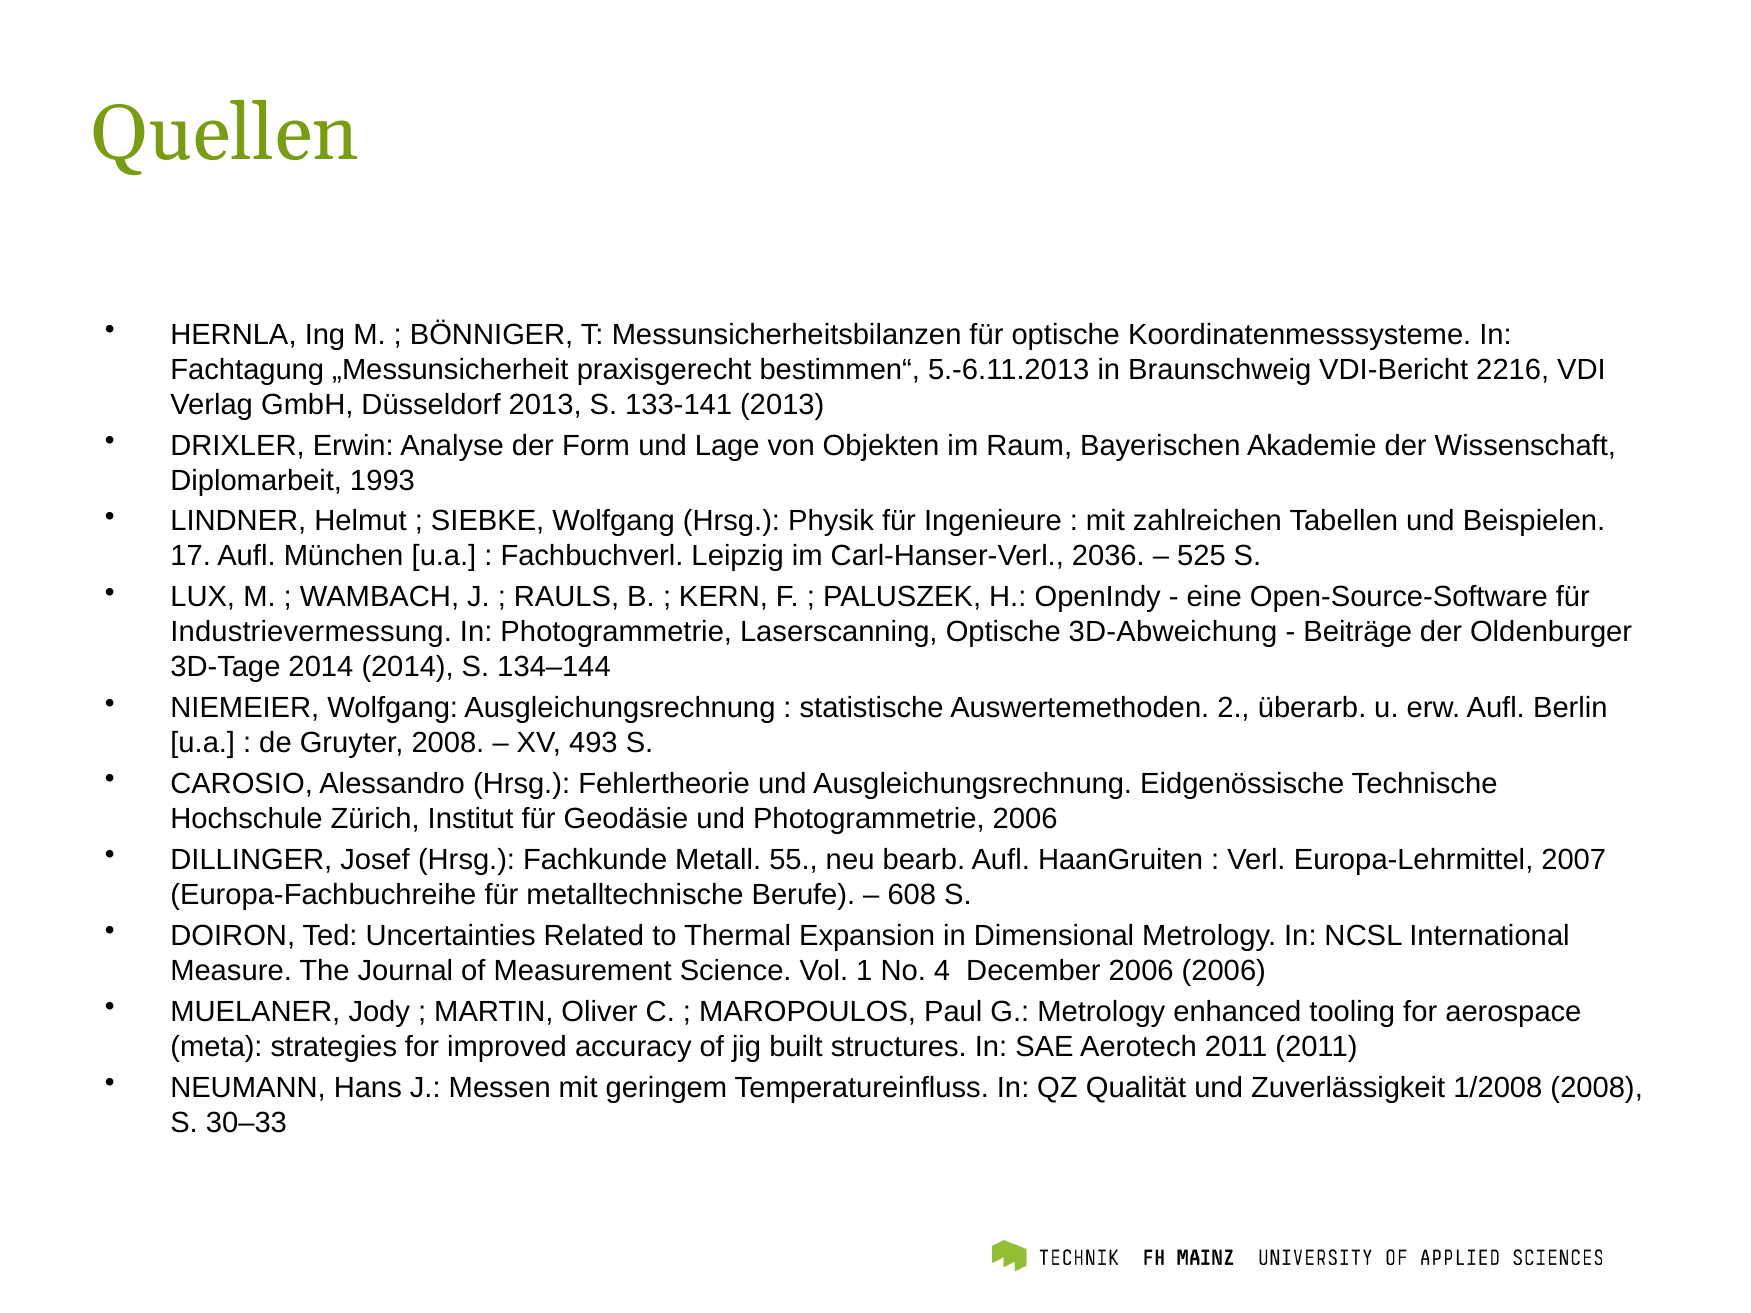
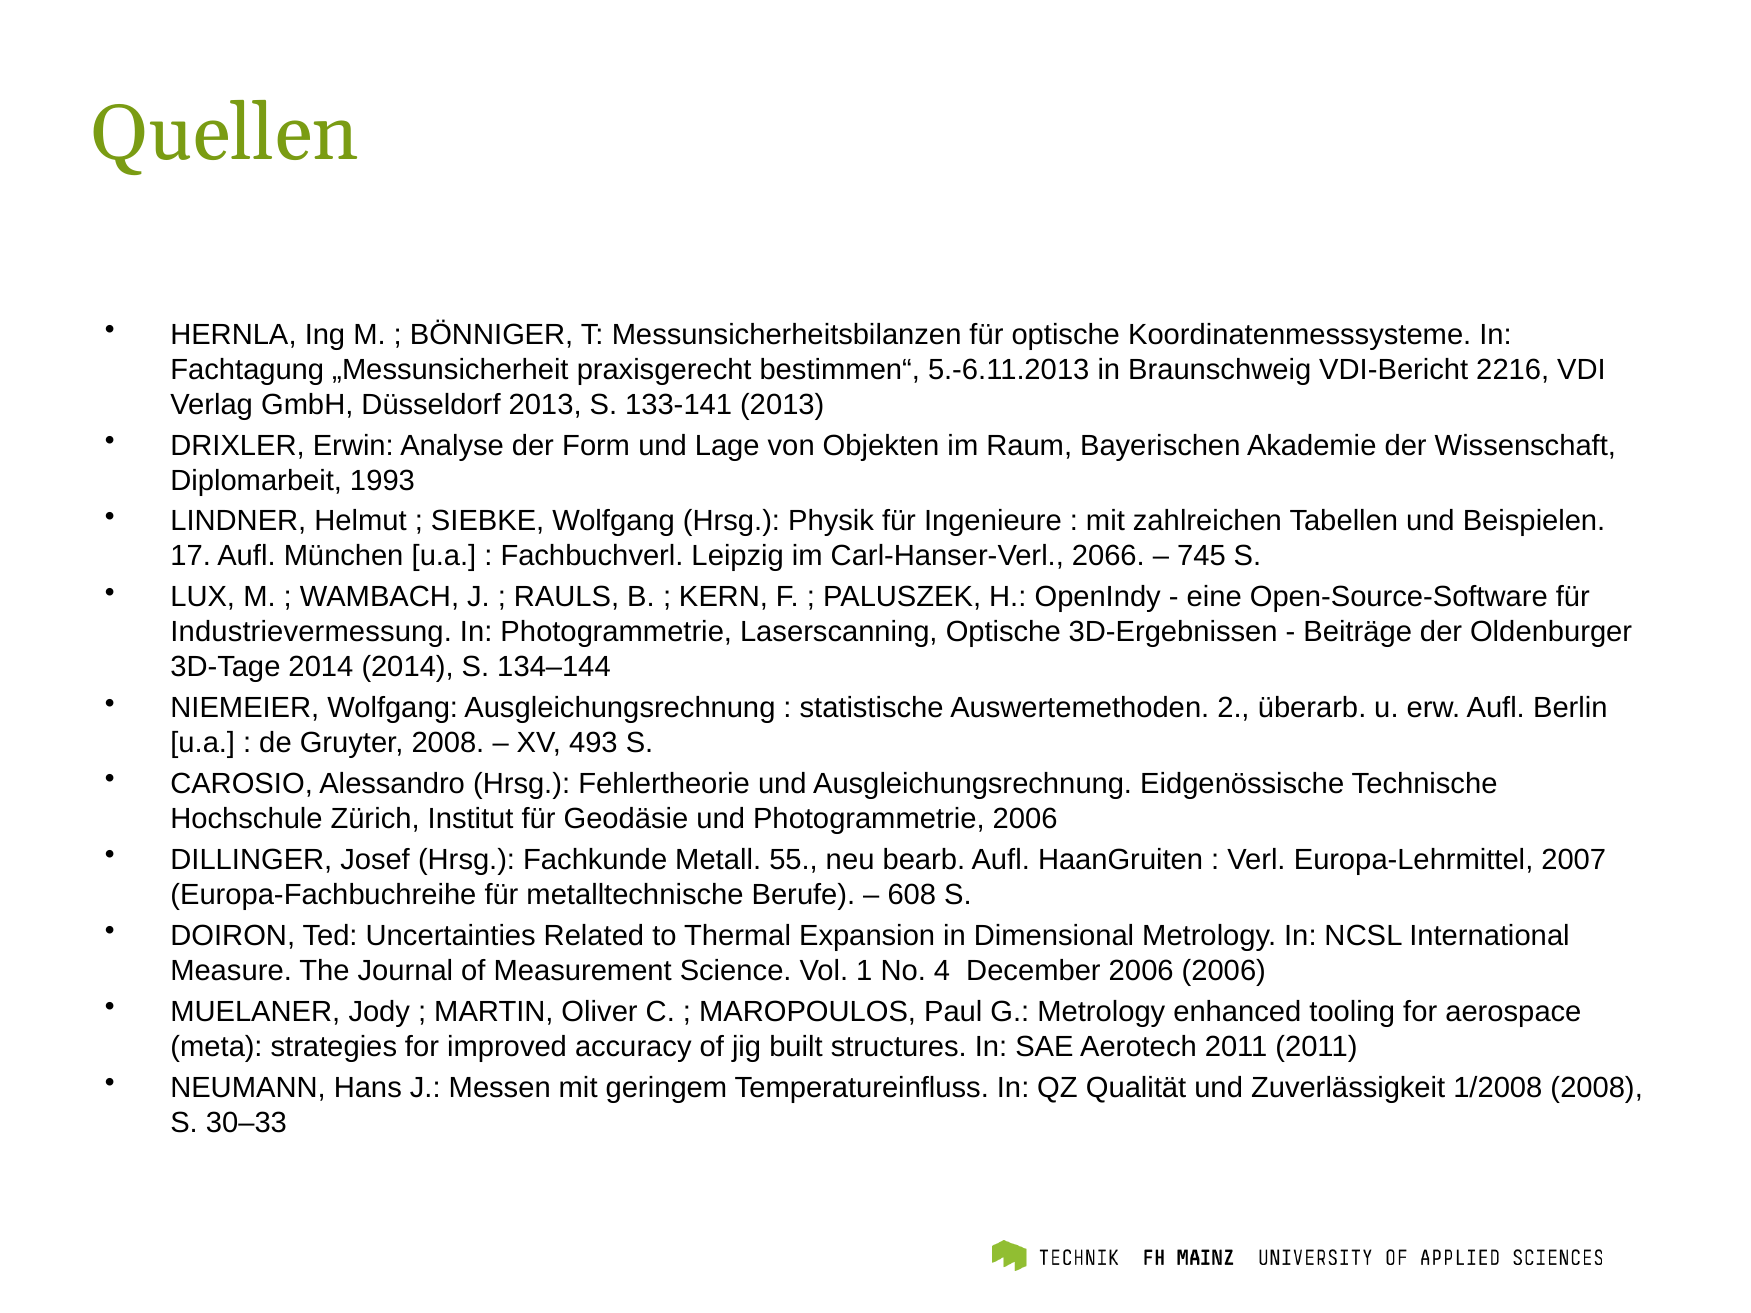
2036: 2036 -> 2066
525: 525 -> 745
3D-Abweichung: 3D-Abweichung -> 3D-Ergebnissen
